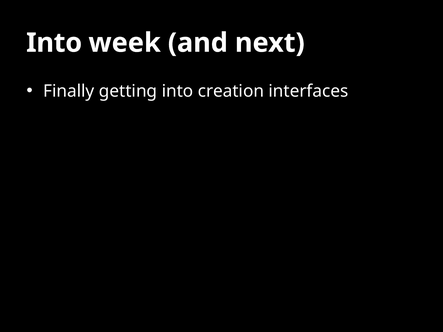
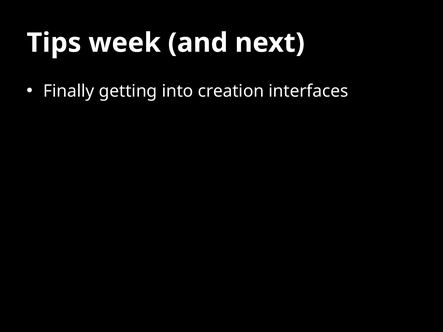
Into at (54, 43): Into -> Tips
